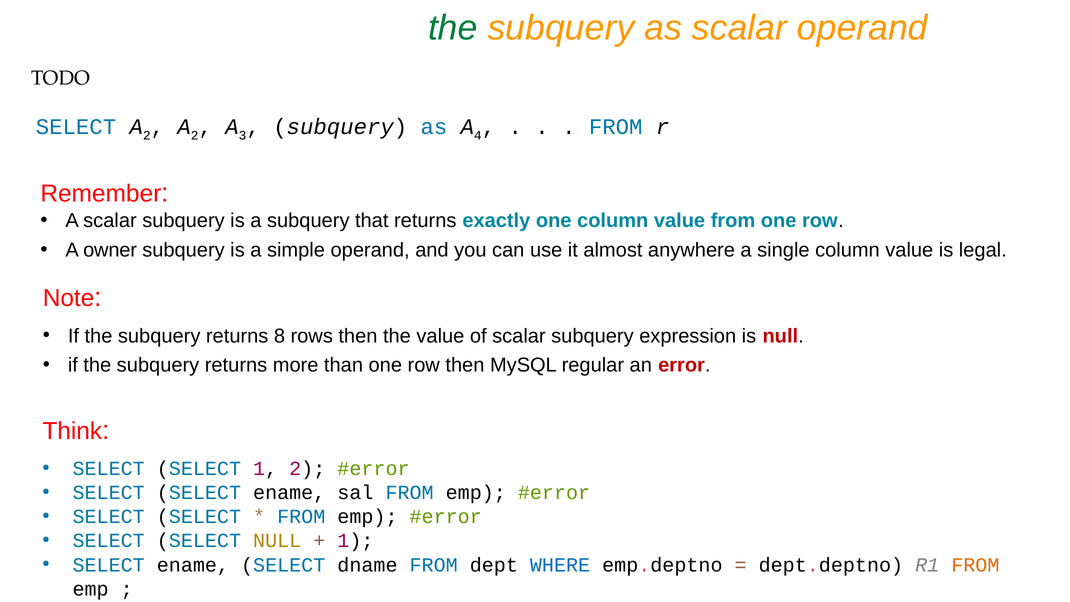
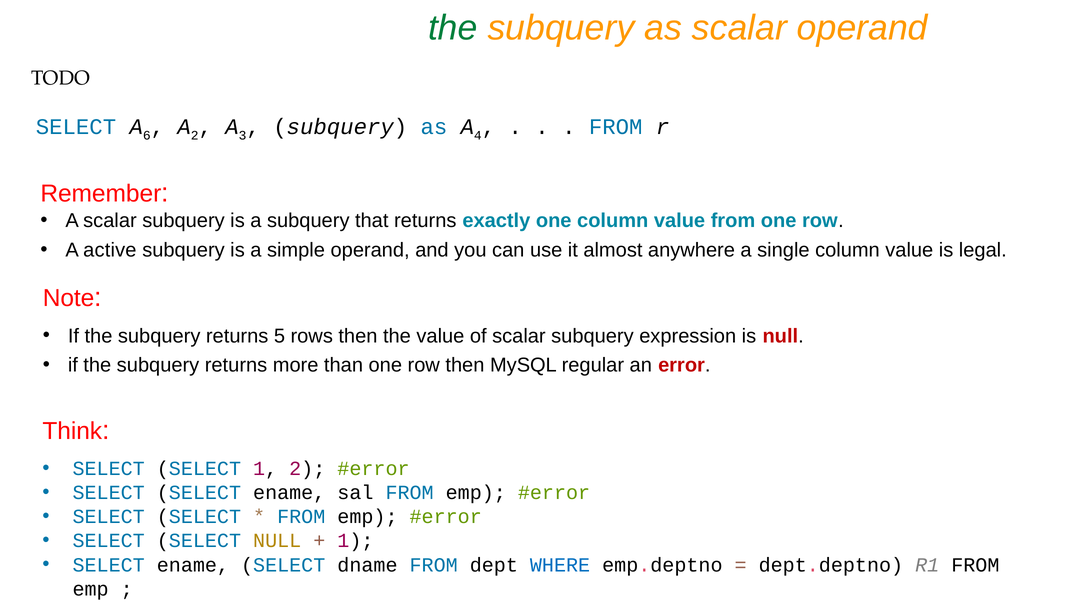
SELECT A 2: 2 -> 6
owner: owner -> active
8: 8 -> 5
FROM at (975, 565) colour: orange -> black
